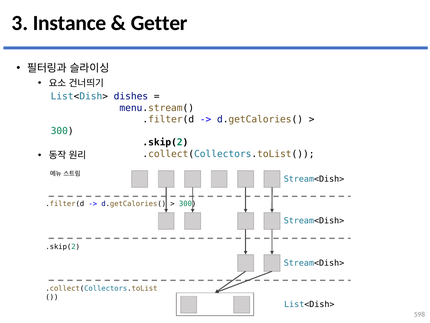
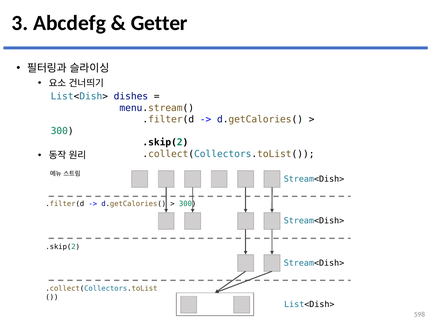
Instance: Instance -> Abcdefg
